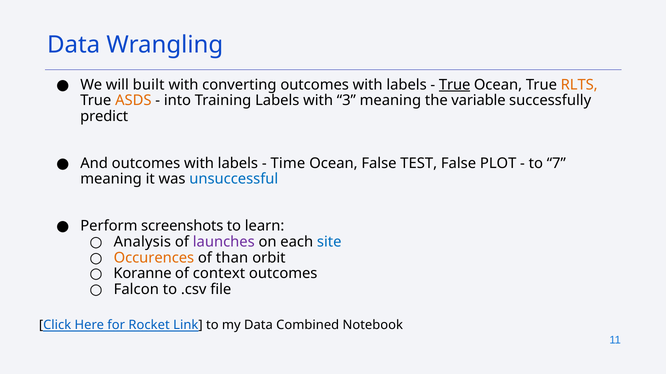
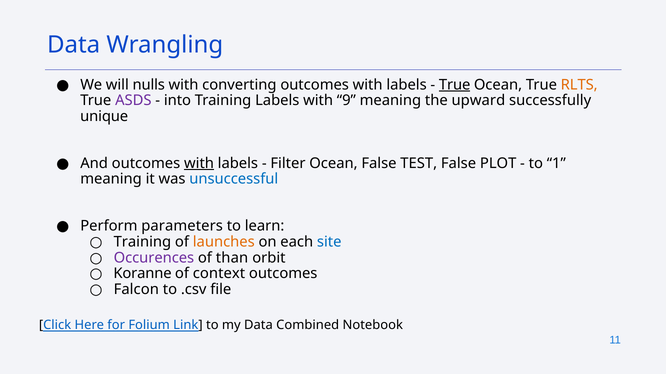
built: built -> nulls
ASDS colour: orange -> purple
3: 3 -> 9
variable: variable -> upward
predict: predict -> unique
with at (199, 163) underline: none -> present
Time: Time -> Filter
7: 7 -> 1
screenshots: screenshots -> parameters
Analysis at (142, 242): Analysis -> Training
launches colour: purple -> orange
Occurences colour: orange -> purple
Rocket: Rocket -> Folium
